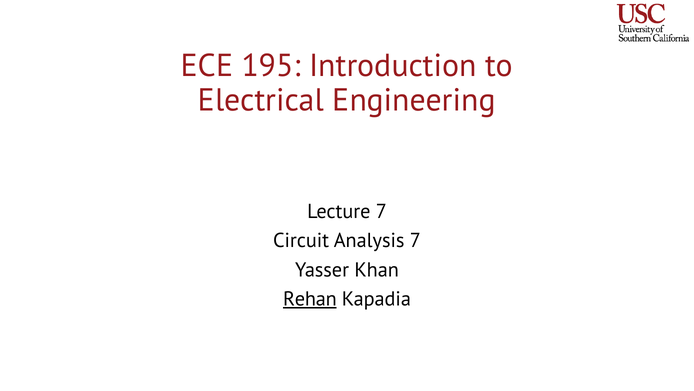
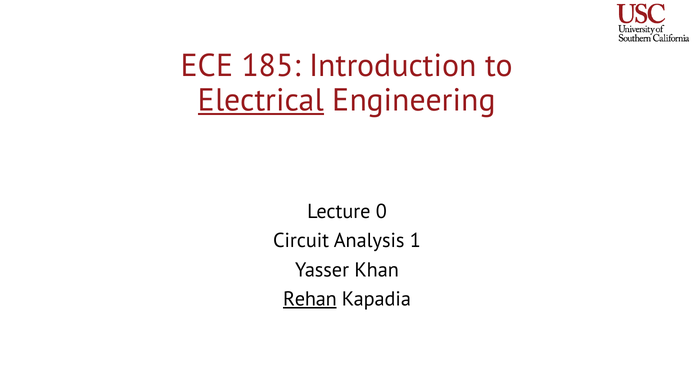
195: 195 -> 185
Electrical underline: none -> present
Lecture 7: 7 -> 0
Analysis 7: 7 -> 1
